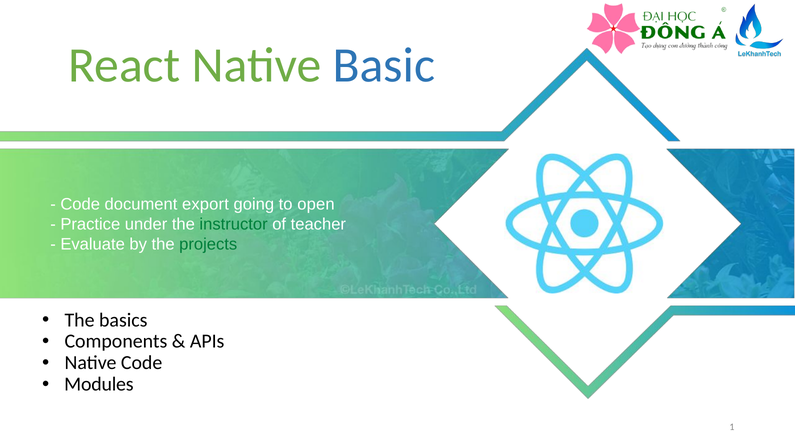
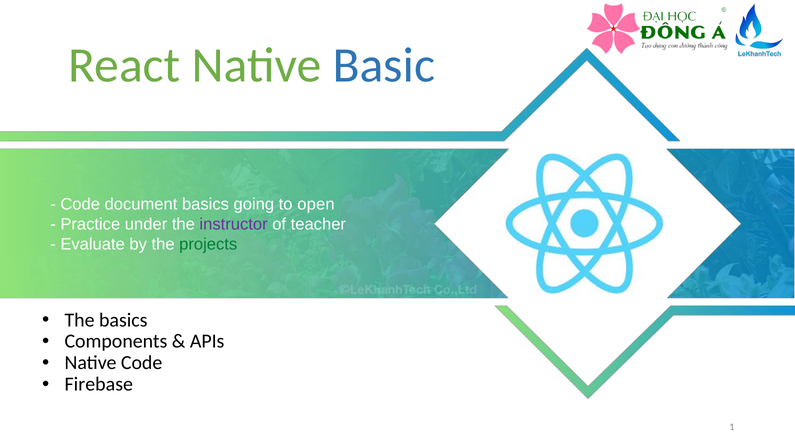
document export: export -> basics
instructor colour: green -> purple
Modules: Modules -> Firebase
